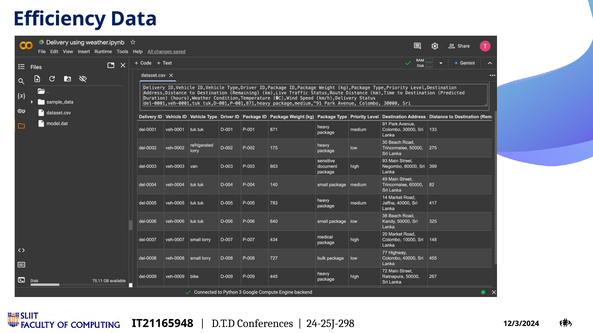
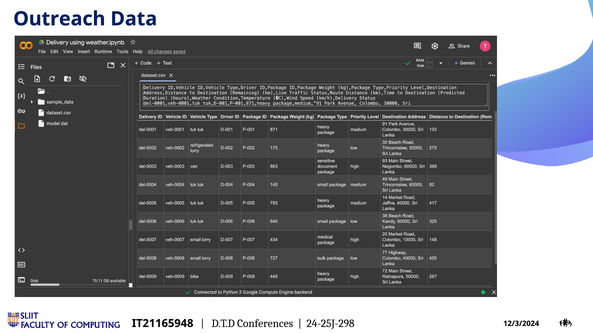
Efficiency: Efficiency -> Outreach
